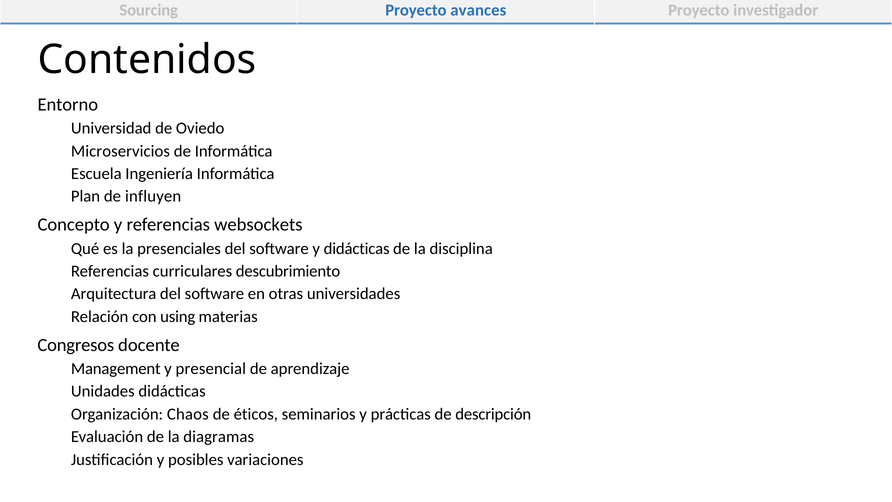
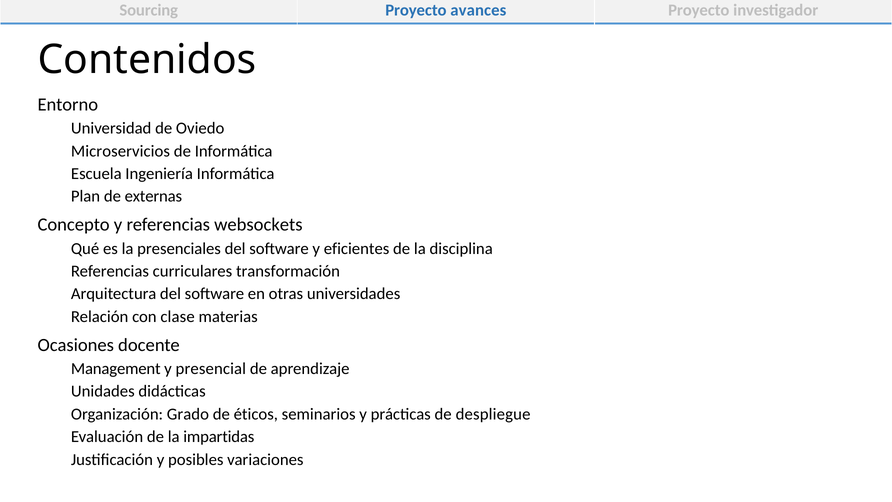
influyen: influyen -> externas
y didácticas: didácticas -> eficientes
descubrimiento: descubrimiento -> transformación
using: using -> clase
Congresos: Congresos -> Ocasiones
Chaos: Chaos -> Grado
descripción: descripción -> despliegue
diagramas: diagramas -> impartidas
